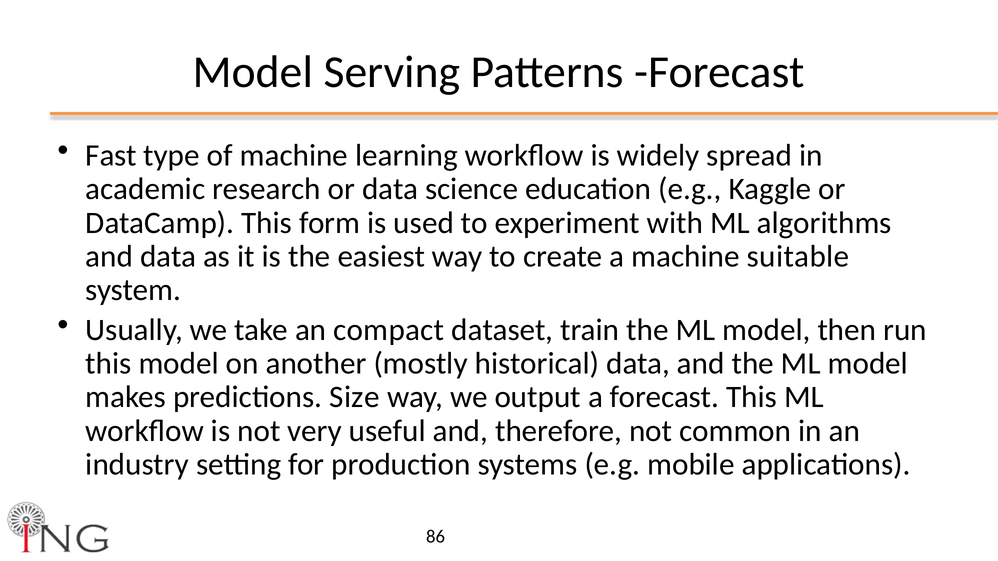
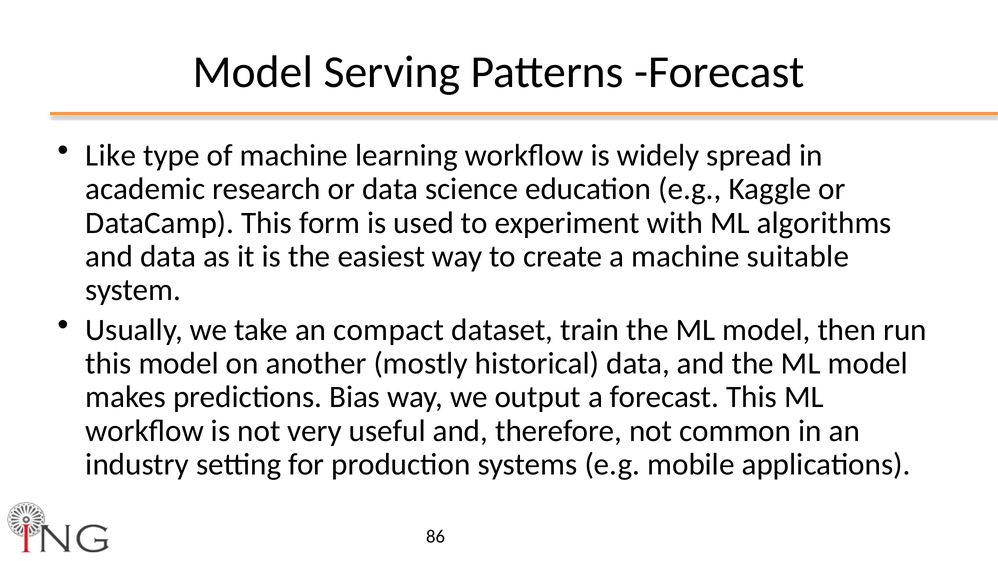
Fast: Fast -> Like
Size: Size -> Bias
